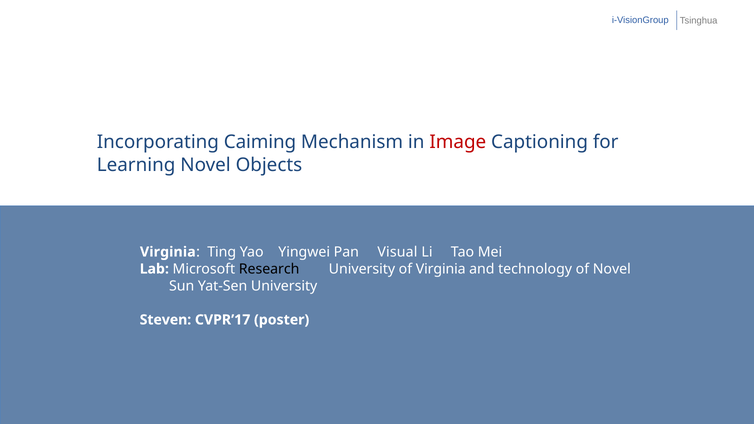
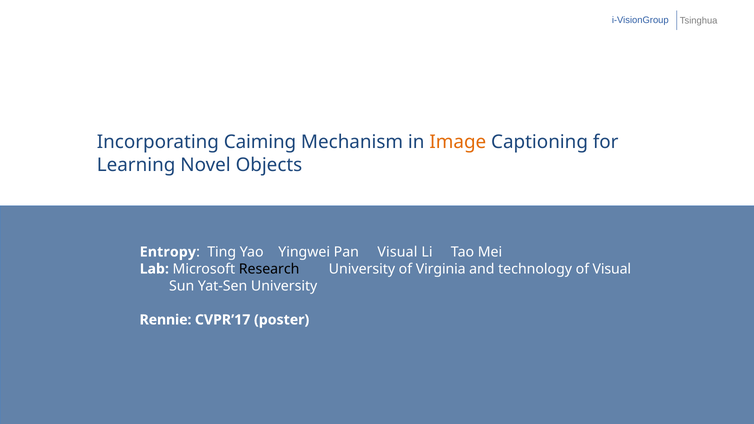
Image colour: red -> orange
Virginia at (168, 252): Virginia -> Entropy
of Novel: Novel -> Visual
Steven: Steven -> Rennie
